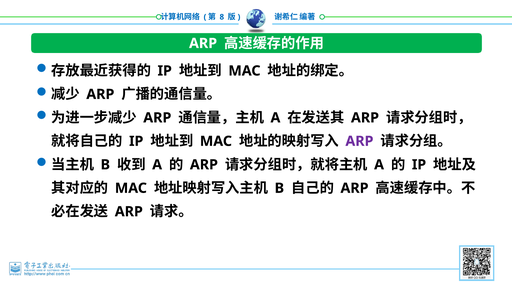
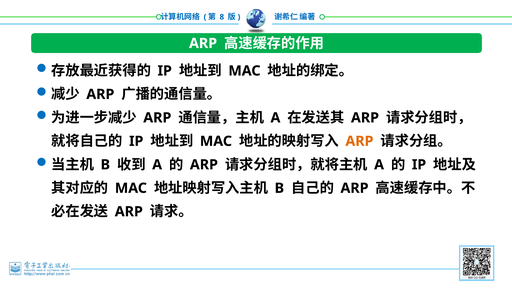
ARP at (359, 141) colour: purple -> orange
